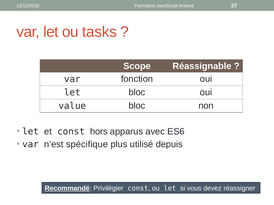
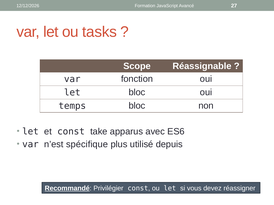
value: value -> temps
hors: hors -> take
